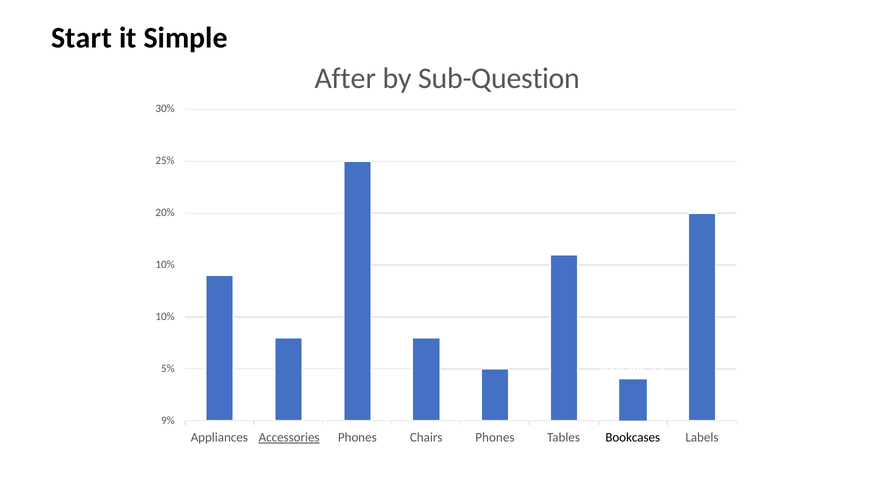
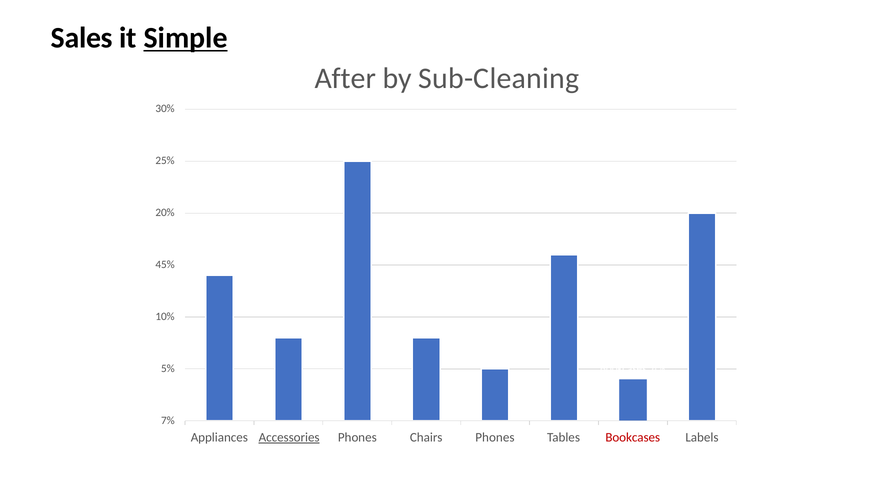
Start: Start -> Sales
Simple underline: none -> present
Sub-Question: Sub-Question -> Sub-Cleaning
10% at (165, 265): 10% -> 45%
9%: 9% -> 7%
Bookcases at (633, 437) colour: black -> red
